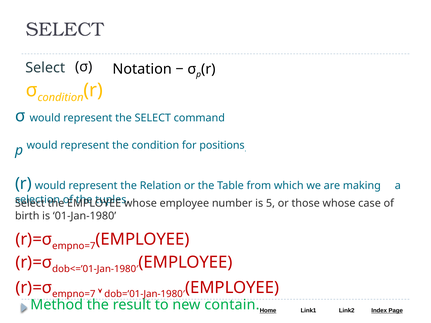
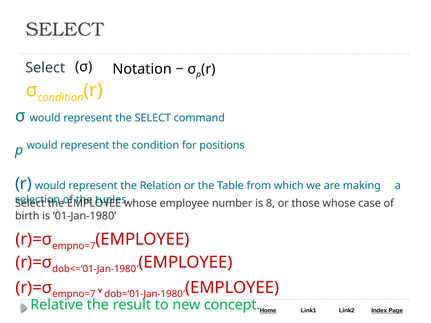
5: 5 -> 8
Method: Method -> Relative
contain: contain -> concept
